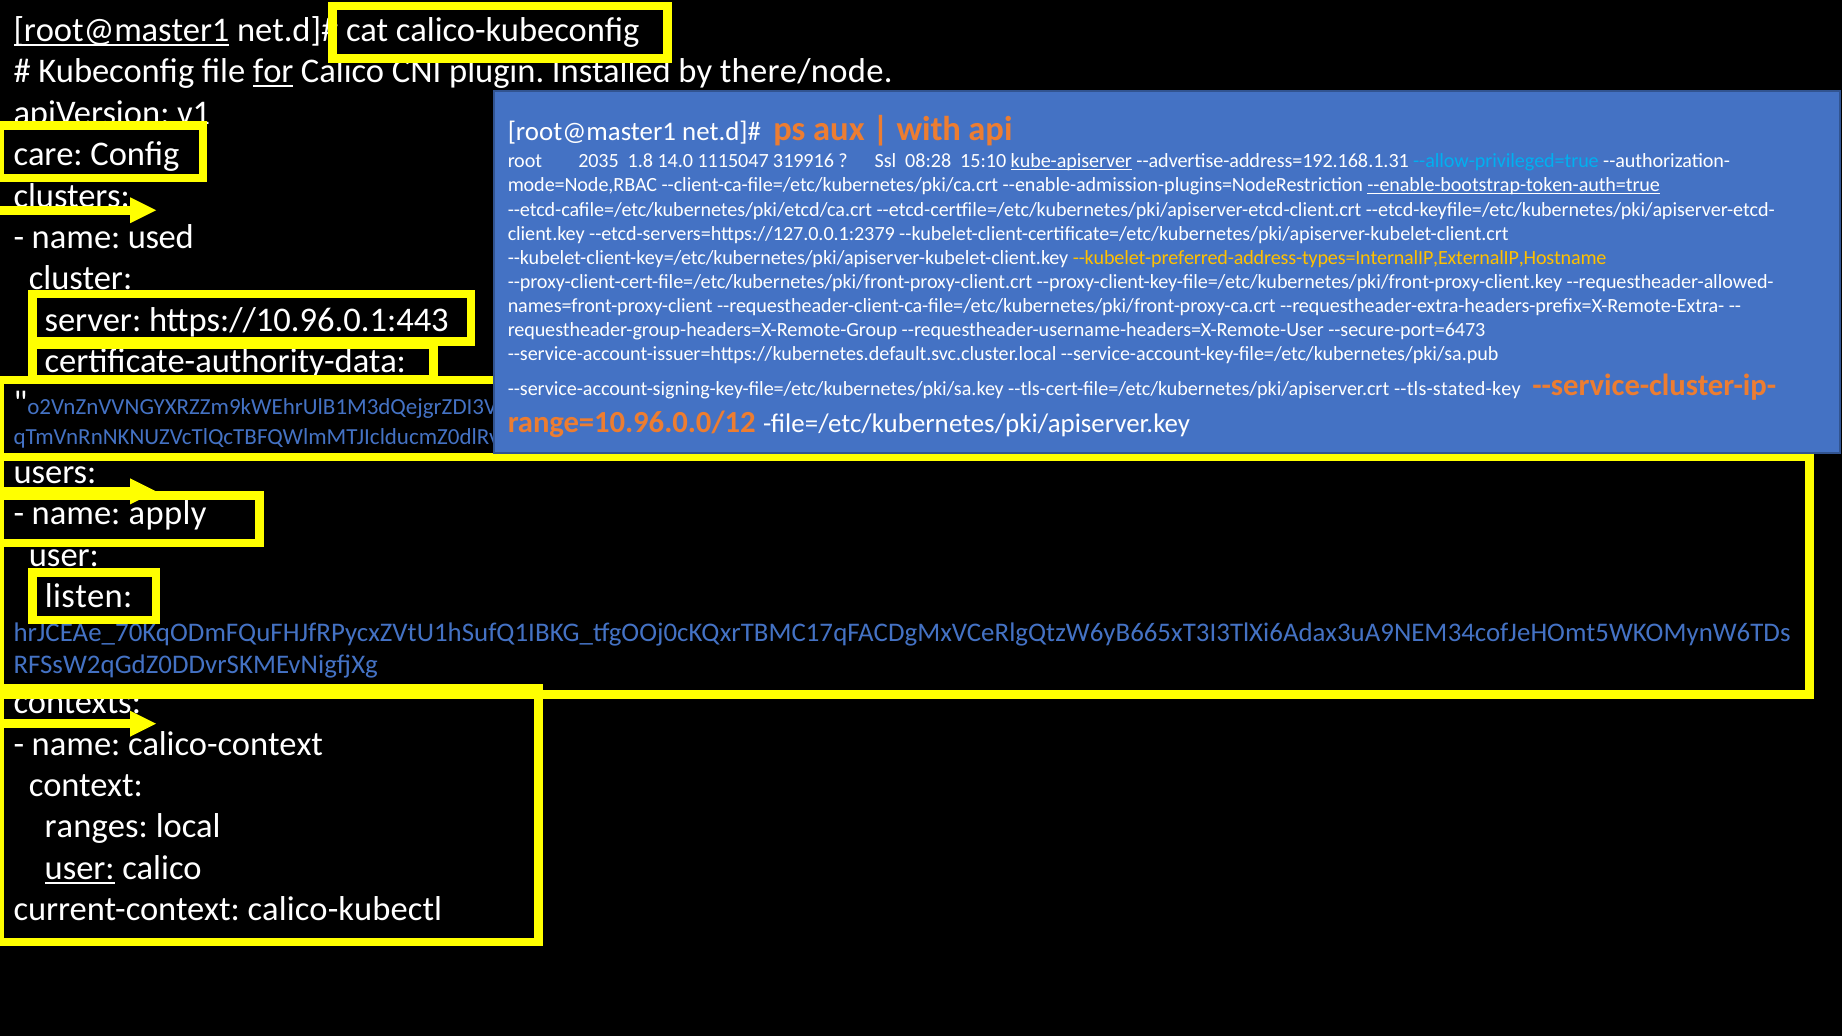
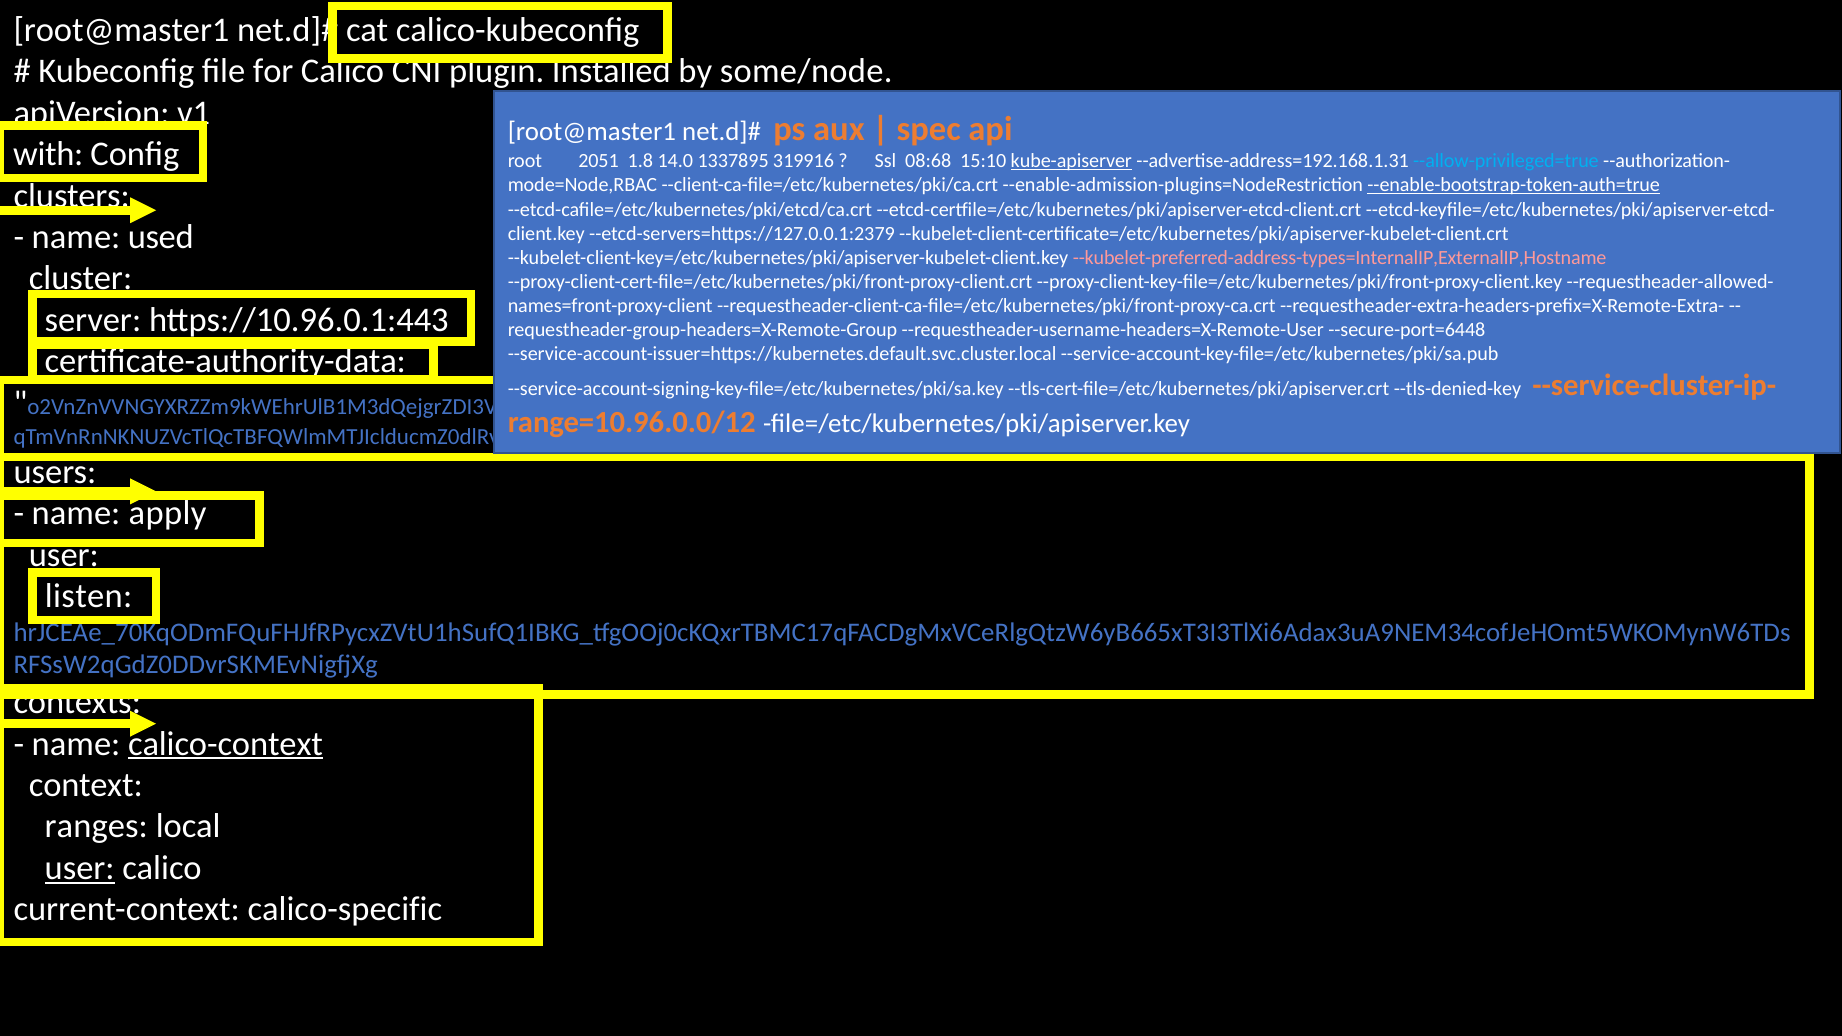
root@master1 at (121, 30) underline: present -> none
for underline: present -> none
there/node: there/node -> some/node
with: with -> spec
care: care -> with
2035: 2035 -> 2051
1115047: 1115047 -> 1337895
08:28: 08:28 -> 08:68
--kubelet-preferred-address-types=InternalIP,ExternalIP,Hostname colour: yellow -> pink
--secure-port=6473: --secure-port=6473 -> --secure-port=6448
--tls-stated-key: --tls-stated-key -> --tls-denied-key
calico-context underline: none -> present
calico-kubectl: calico-kubectl -> calico-specific
